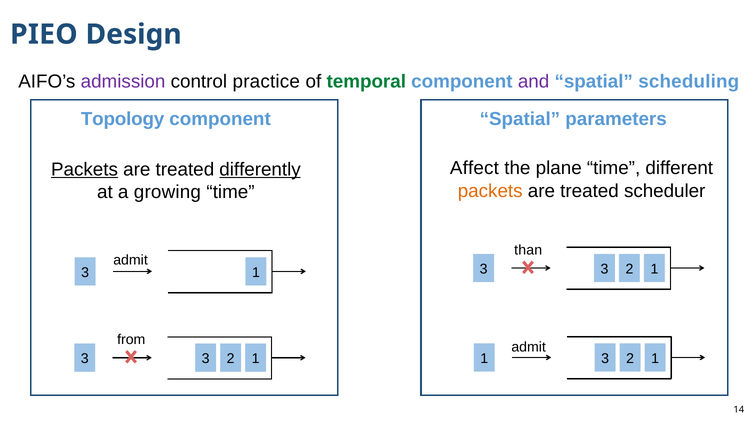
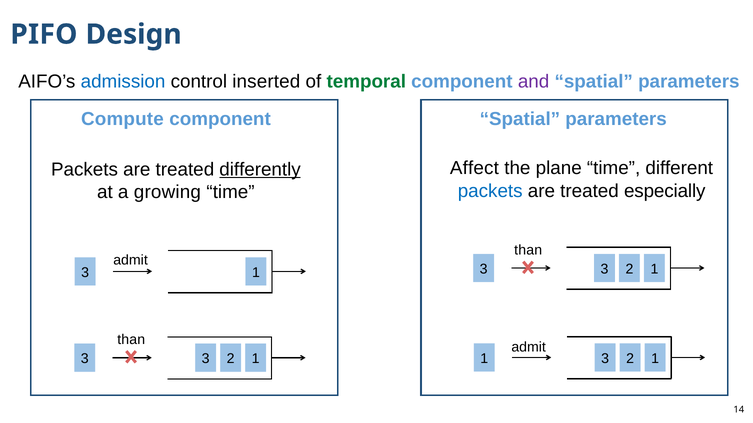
PIEO: PIEO -> PIFO
admission colour: purple -> blue
practice: practice -> inserted
scheduling at (689, 81): scheduling -> parameters
Topology: Topology -> Compute
Packets at (84, 170) underline: present -> none
packets at (490, 191) colour: orange -> blue
scheduler: scheduler -> especially
from at (131, 340): from -> than
